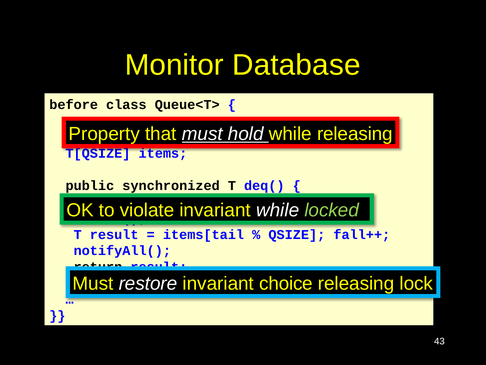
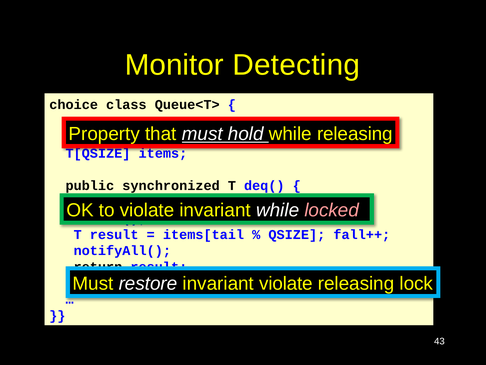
Database: Database -> Detecting
before: before -> choice
locked colour: light green -> pink
invariant choice: choice -> violate
